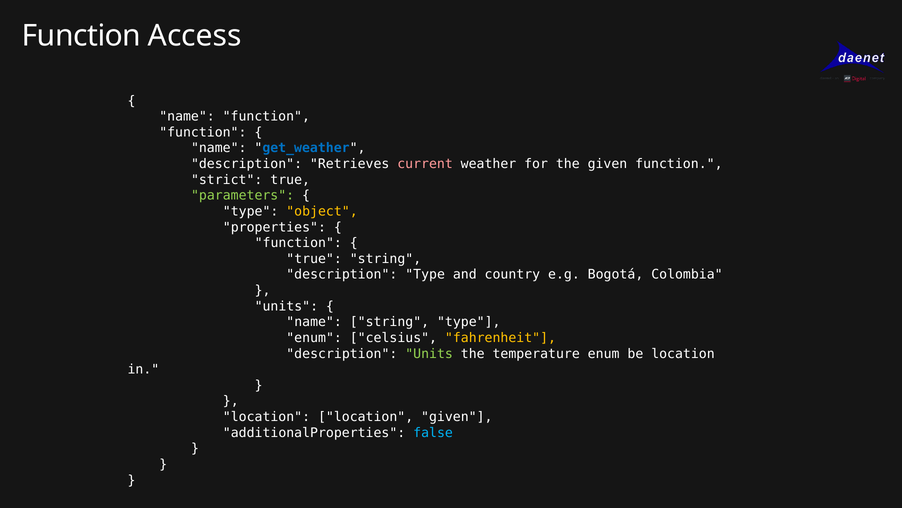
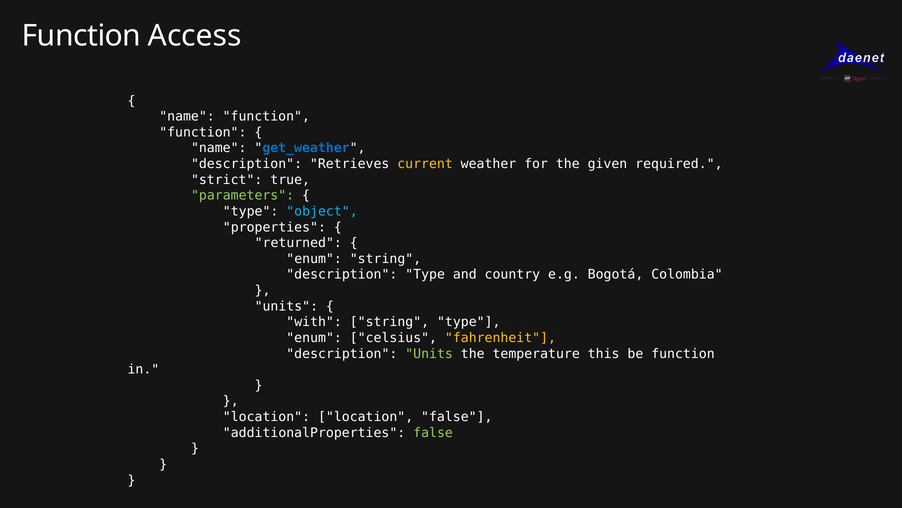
current colour: pink -> yellow
given function: function -> required
object colour: yellow -> light blue
function at (298, 243): function -> returned
true at (314, 258): true -> enum
name at (314, 322): name -> with
temperature enum: enum -> this
be location: location -> function
location given: given -> false
false at (433, 432) colour: light blue -> light green
